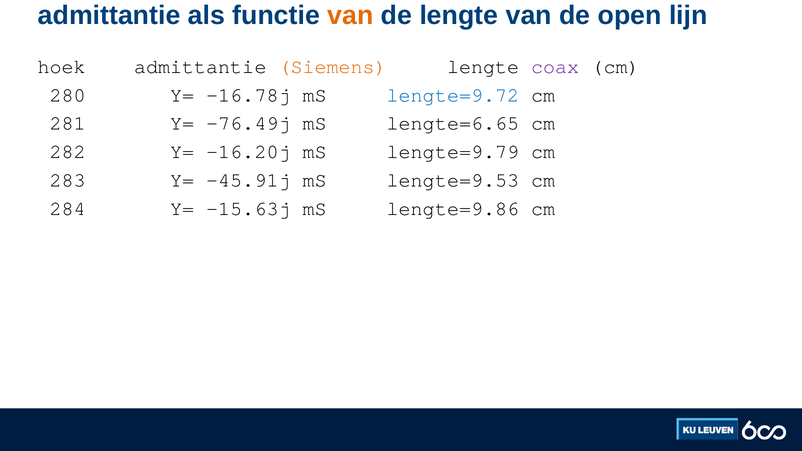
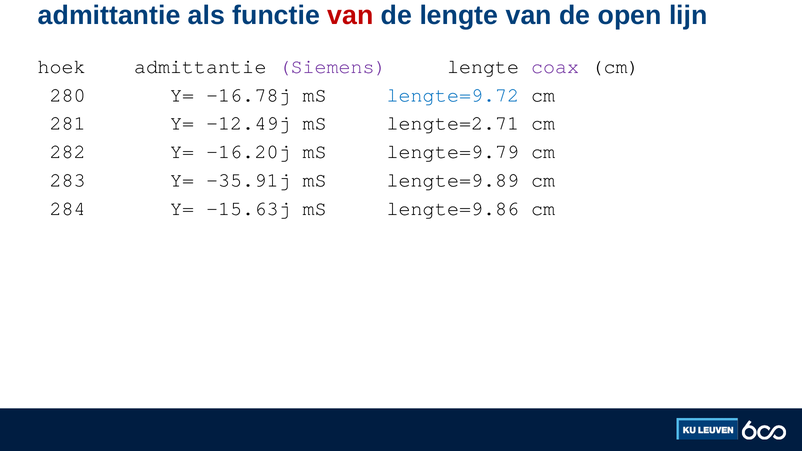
van at (351, 15) colour: orange -> red
Siemens colour: orange -> purple
-76.49j: -76.49j -> -12.49j
lengte=6.65: lengte=6.65 -> lengte=2.71
-45.91j: -45.91j -> -35.91j
lengte=9.53: lengte=9.53 -> lengte=9.89
